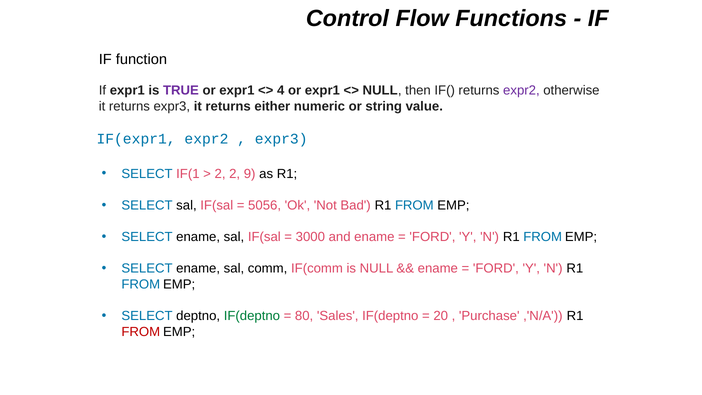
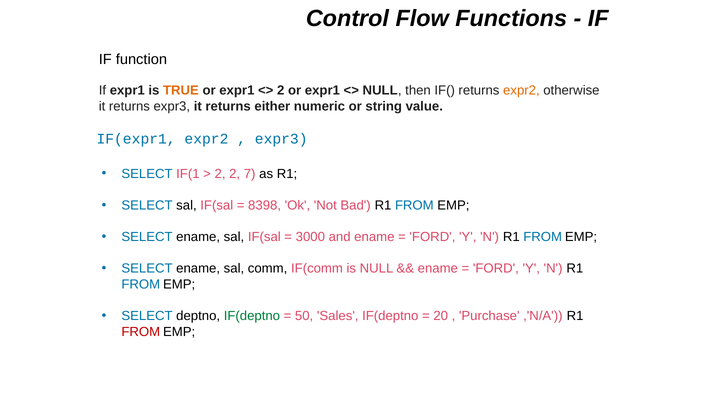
TRUE colour: purple -> orange
4 at (281, 90): 4 -> 2
expr2 at (521, 90) colour: purple -> orange
9: 9 -> 7
5056: 5056 -> 8398
80: 80 -> 50
